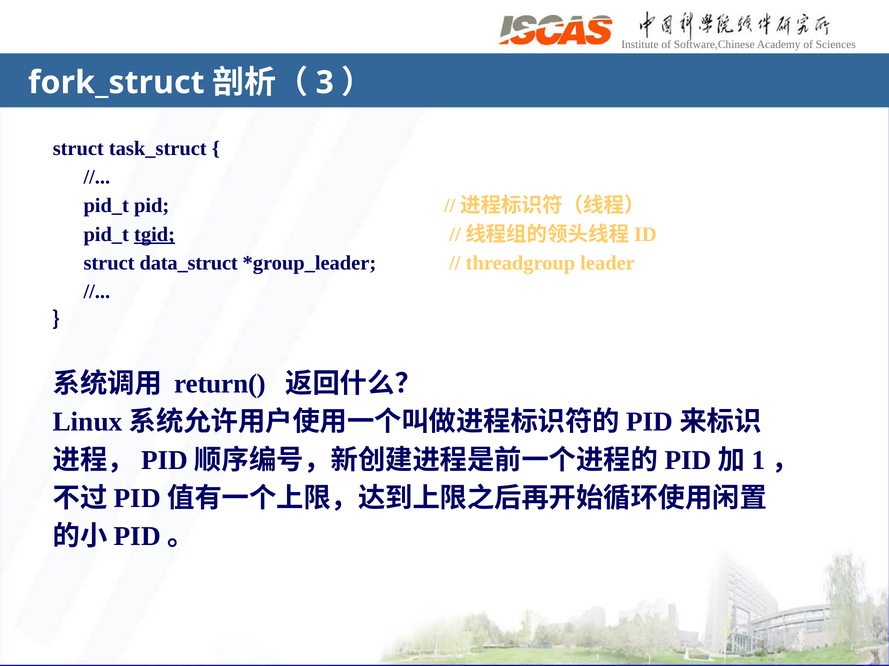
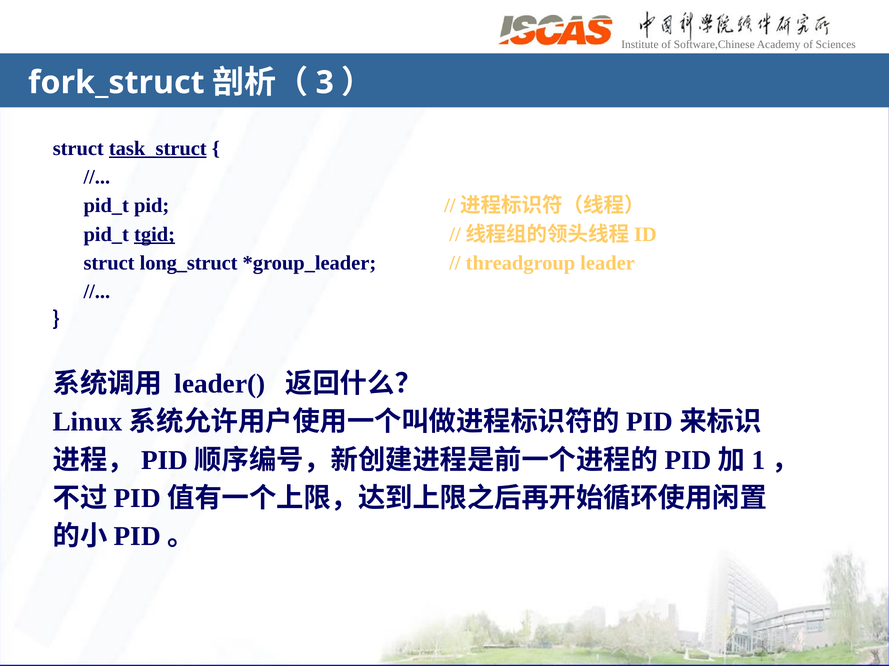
task_struct underline: none -> present
data_struct: data_struct -> long_struct
return(: return( -> leader(
